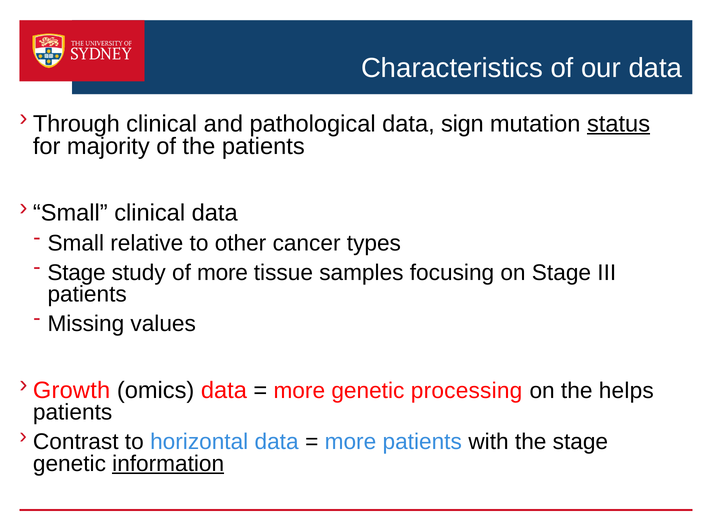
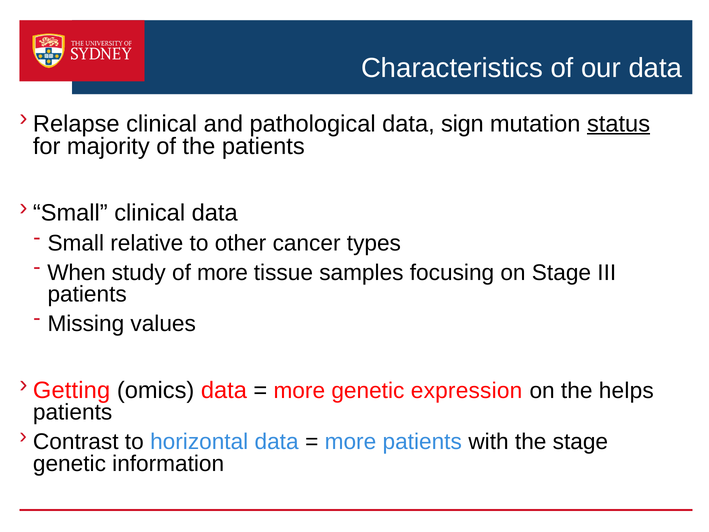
Through: Through -> Relapse
Stage at (77, 272): Stage -> When
Growth: Growth -> Getting
processing: processing -> expression
information underline: present -> none
